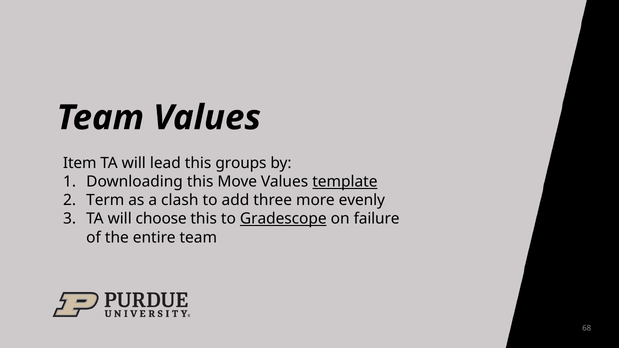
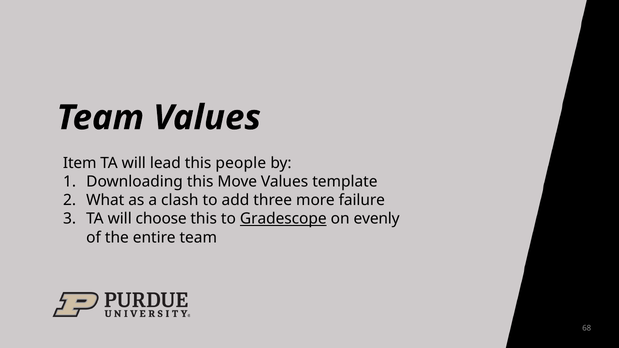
groups: groups -> people
template underline: present -> none
Term: Term -> What
evenly: evenly -> failure
failure: failure -> evenly
